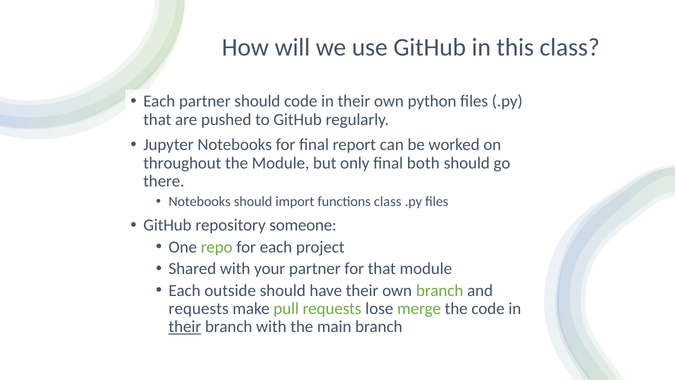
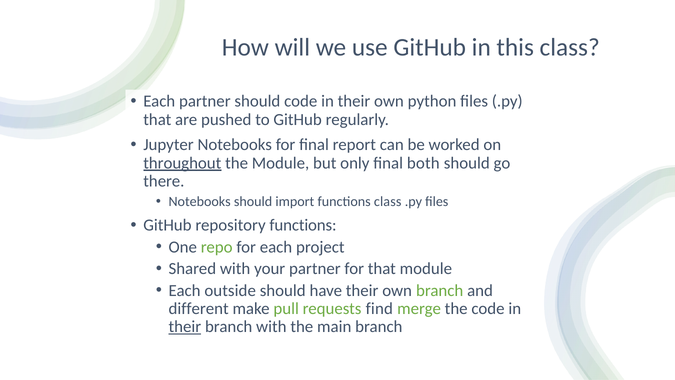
throughout underline: none -> present
repository someone: someone -> functions
requests at (199, 308): requests -> different
lose: lose -> find
